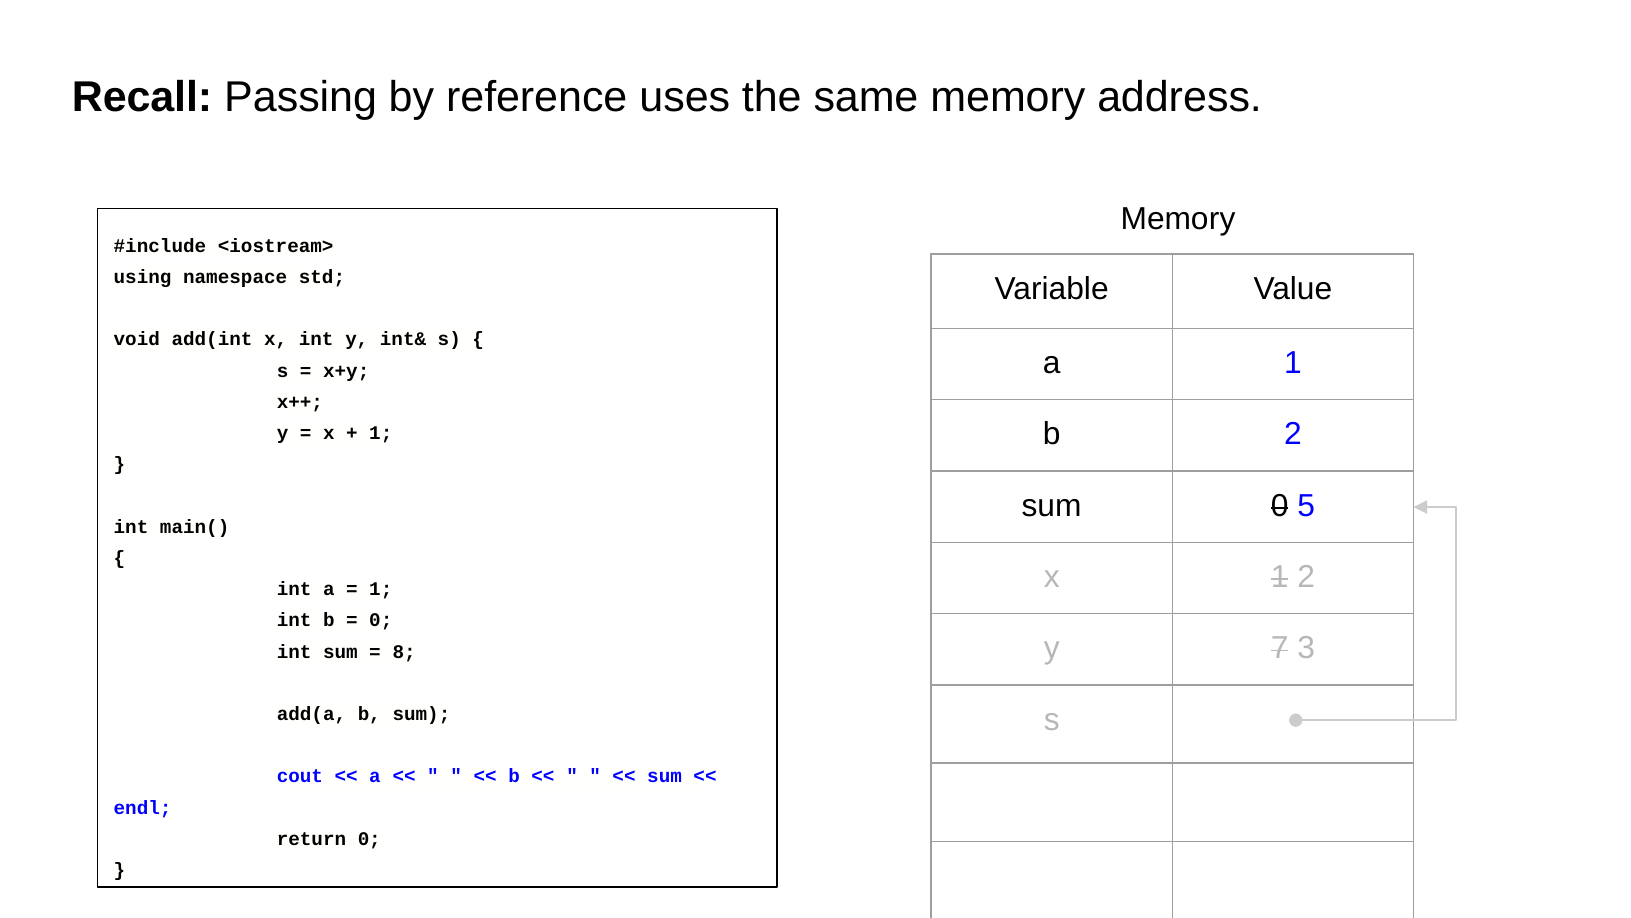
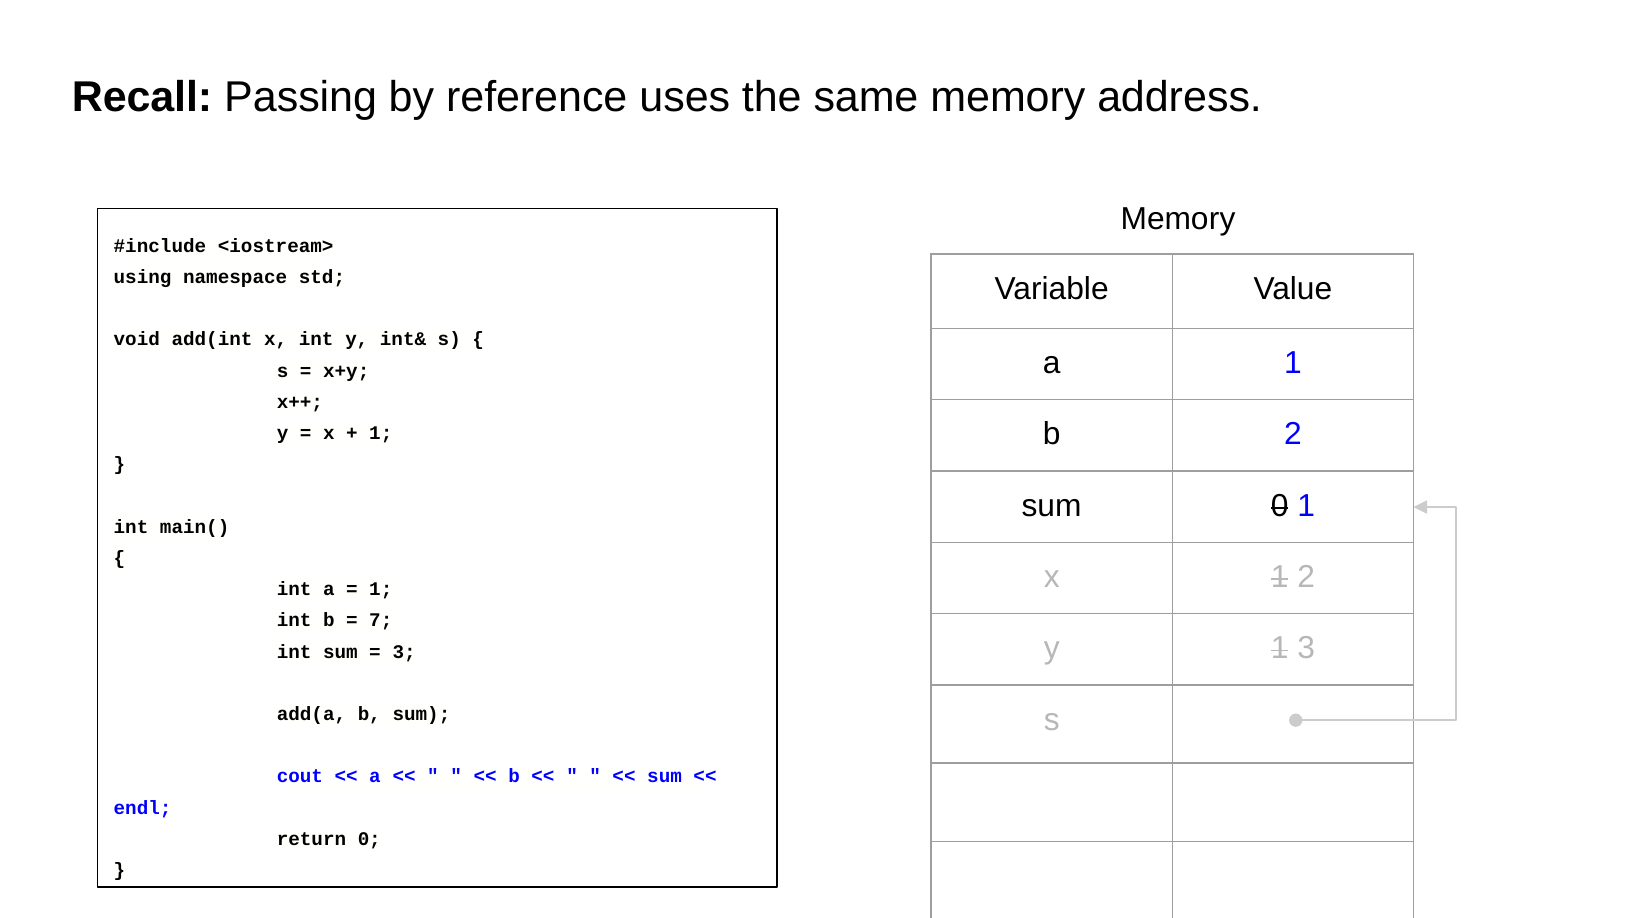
0 5: 5 -> 1
0 at (381, 620): 0 -> 7
y 7: 7 -> 1
8 at (404, 651): 8 -> 3
